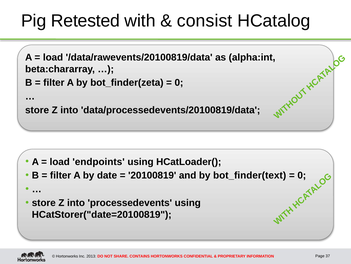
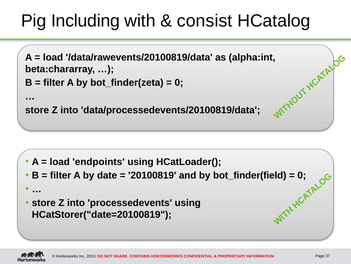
Retested: Retested -> Including
bot_finder(text: bot_finder(text -> bot_finder(field
